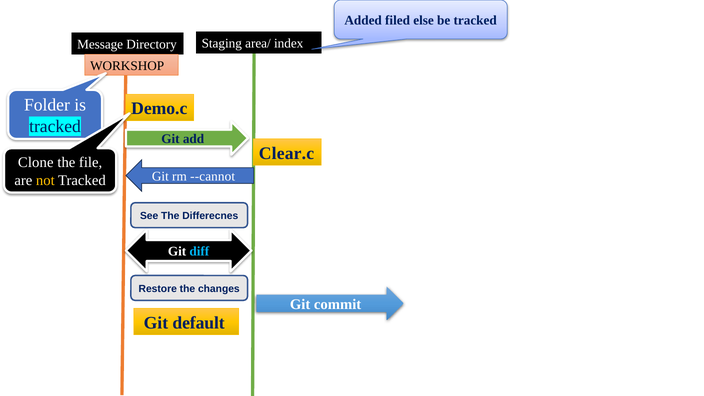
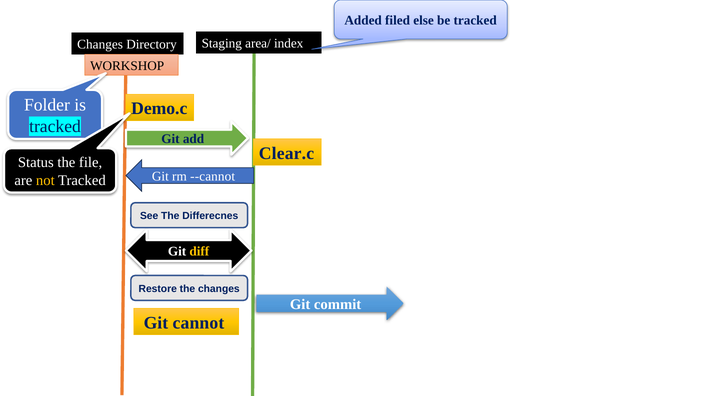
Message at (100, 44): Message -> Changes
Clone: Clone -> Status
diff colour: light blue -> yellow
default: default -> cannot
